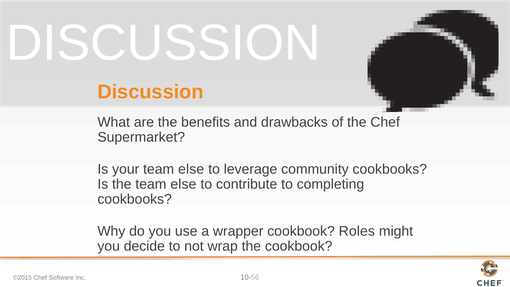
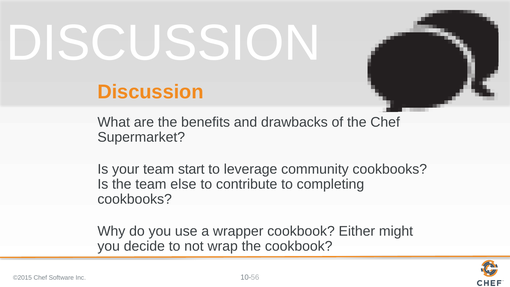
your team else: else -> start
Roles: Roles -> Either
